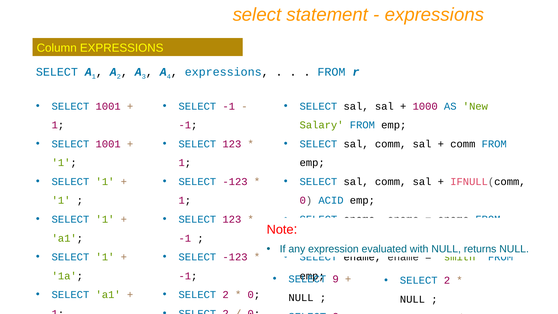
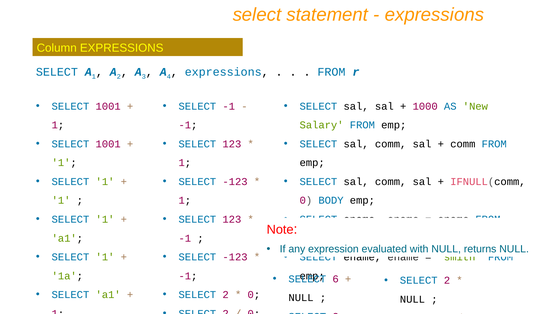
ACID: ACID -> BODY
9: 9 -> 6
